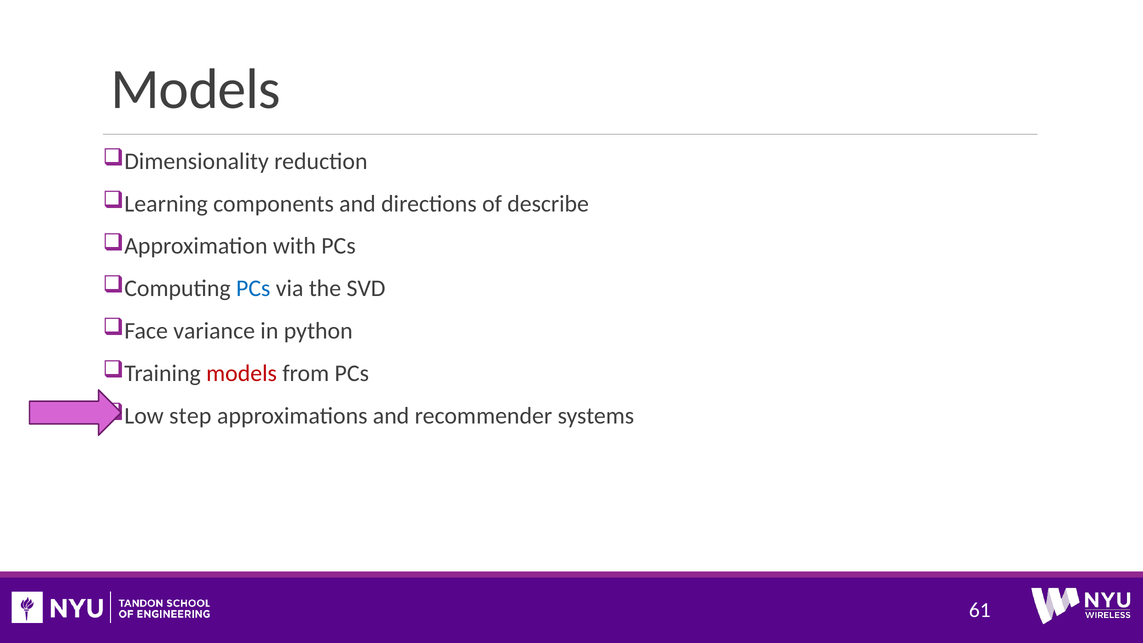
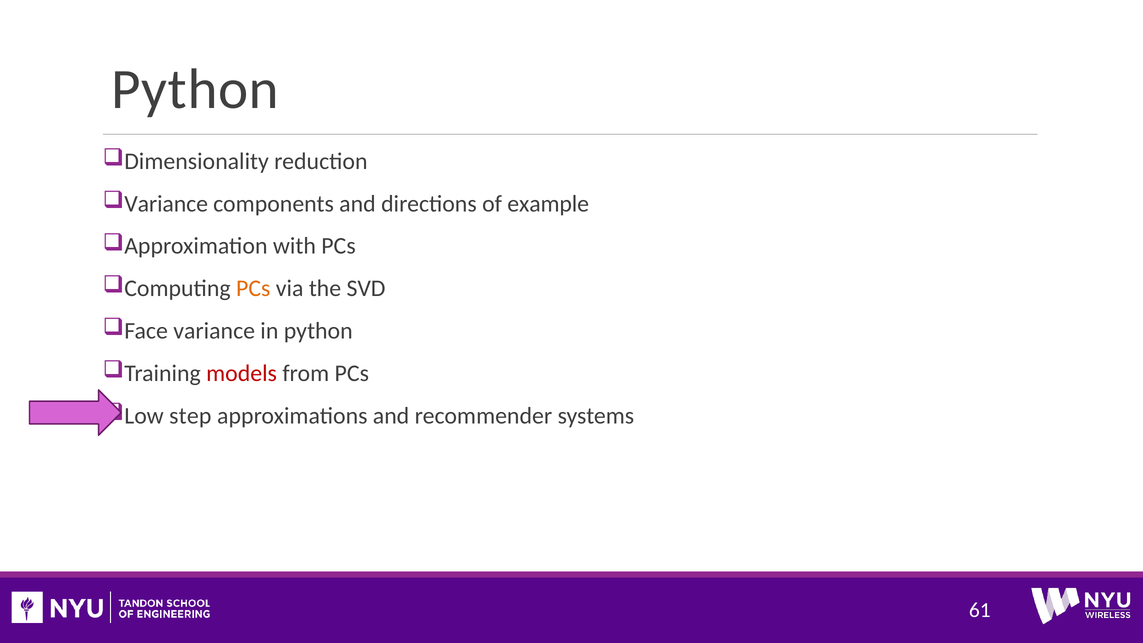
Models at (196, 90): Models -> Python
Learning at (166, 204): Learning -> Variance
describe: describe -> example
PCs at (253, 288) colour: blue -> orange
